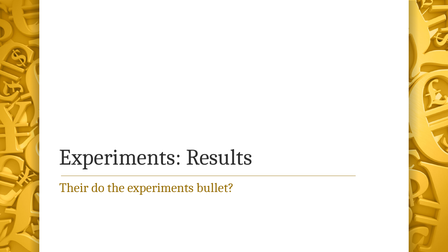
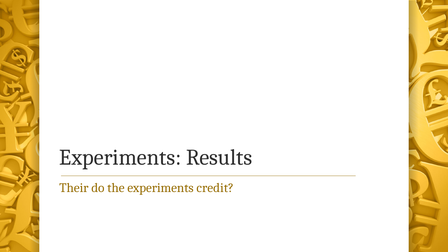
bullet: bullet -> credit
